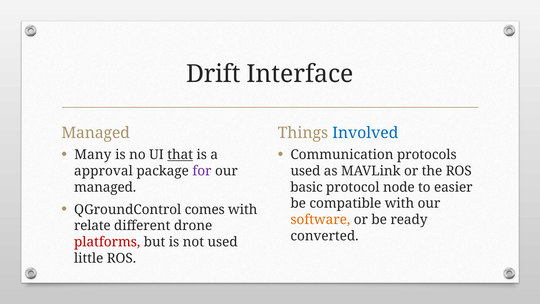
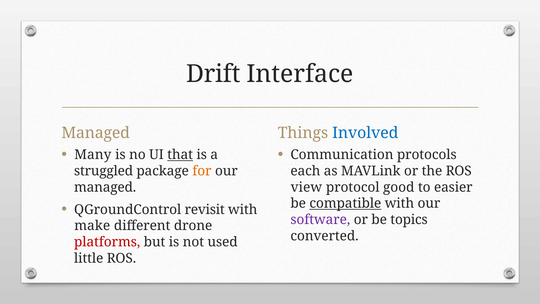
approval: approval -> struggled
for colour: purple -> orange
used at (305, 171): used -> each
basic: basic -> view
node: node -> good
compatible underline: none -> present
comes: comes -> revisit
software colour: orange -> purple
ready: ready -> topics
relate: relate -> make
